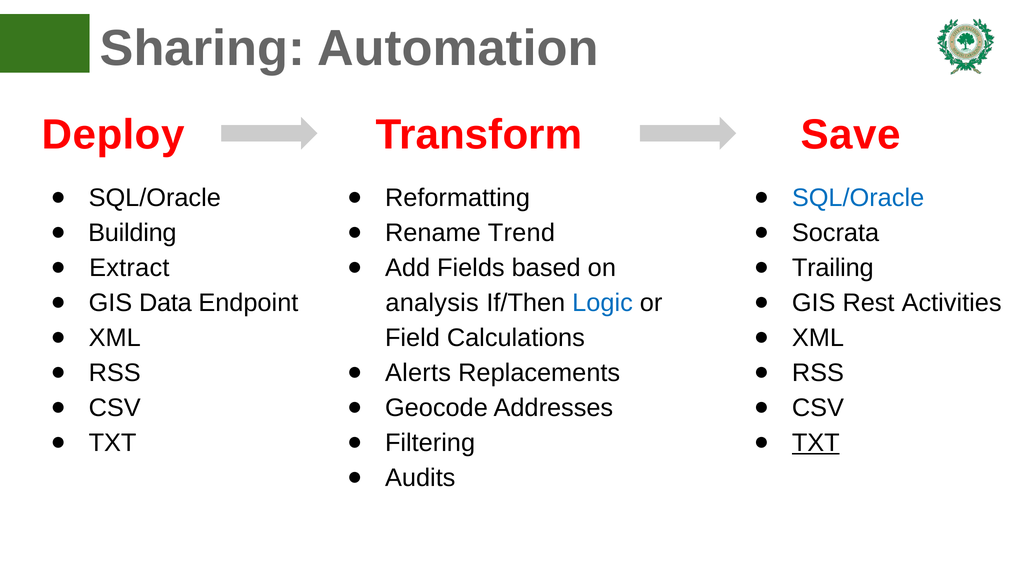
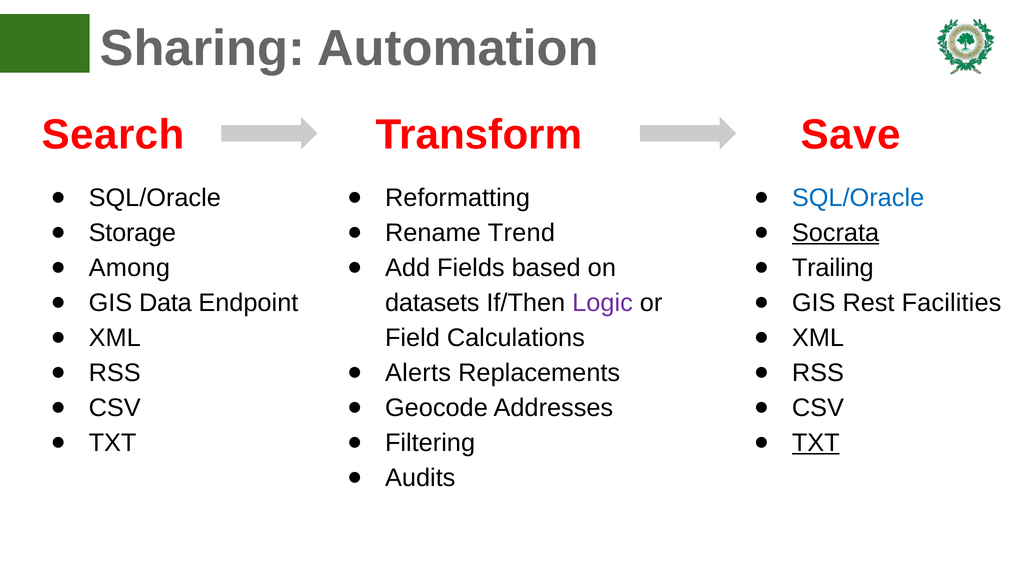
Deploy: Deploy -> Search
Building: Building -> Storage
Socrata underline: none -> present
Extract: Extract -> Among
Activities: Activities -> Facilities
analysis: analysis -> datasets
Logic colour: blue -> purple
